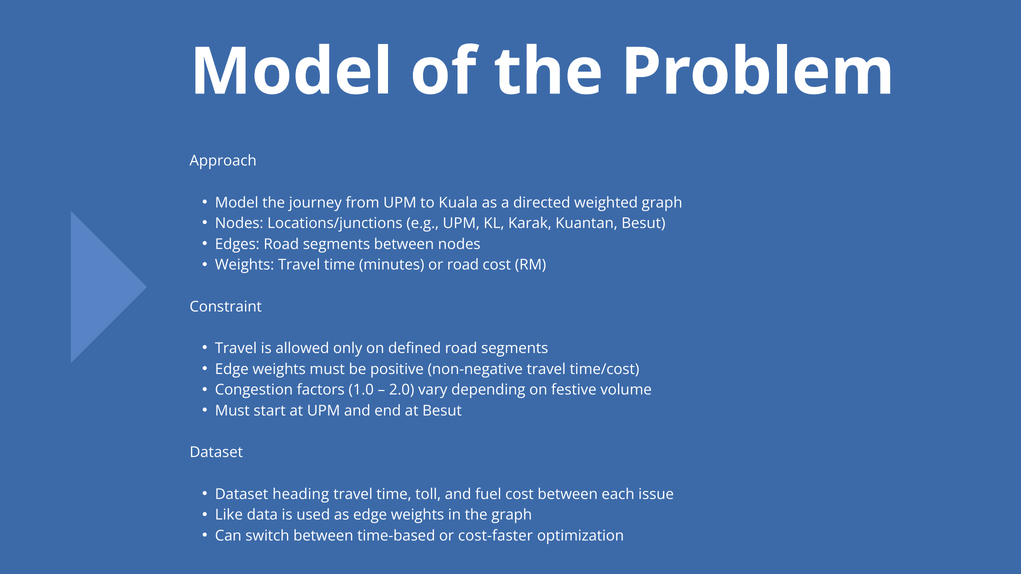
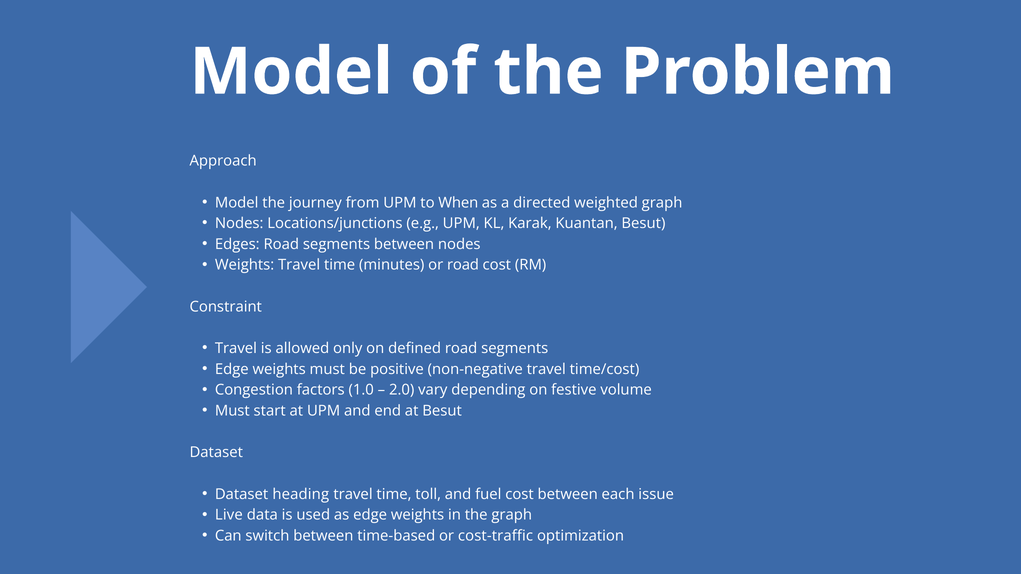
Kuala: Kuala -> When
Like: Like -> Live
cost-faster: cost-faster -> cost-traffic
